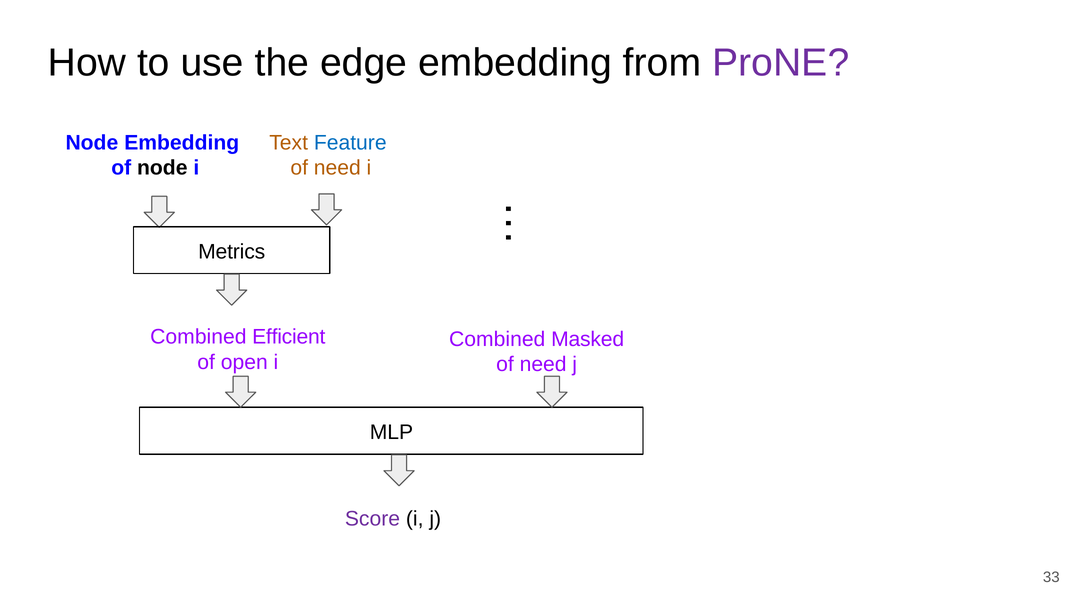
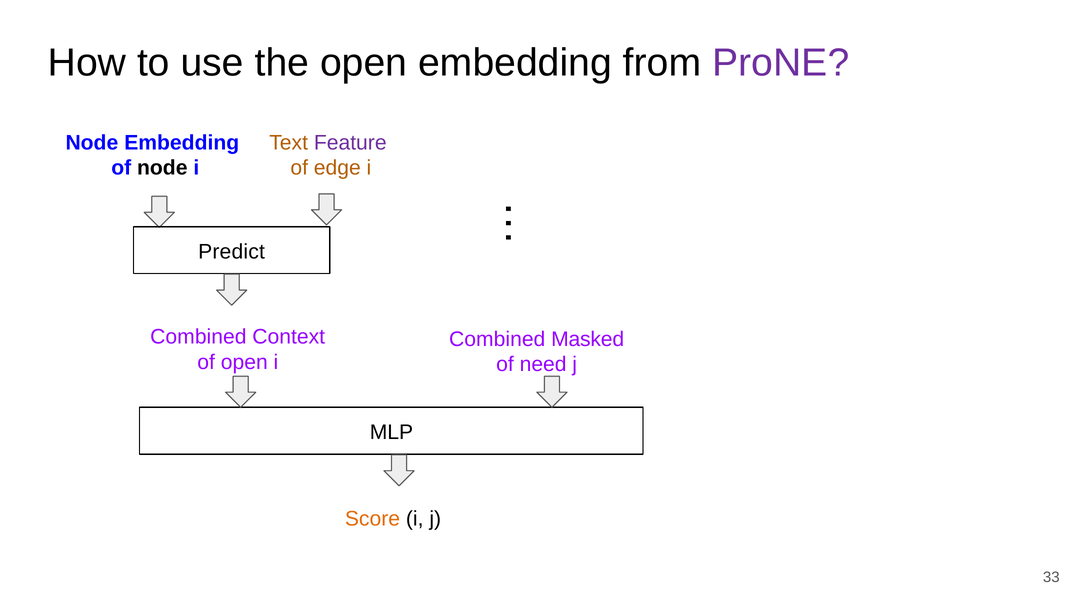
the edge: edge -> open
Feature colour: blue -> purple
need at (337, 168): need -> edge
Metrics: Metrics -> Predict
Efficient: Efficient -> Context
Score colour: purple -> orange
